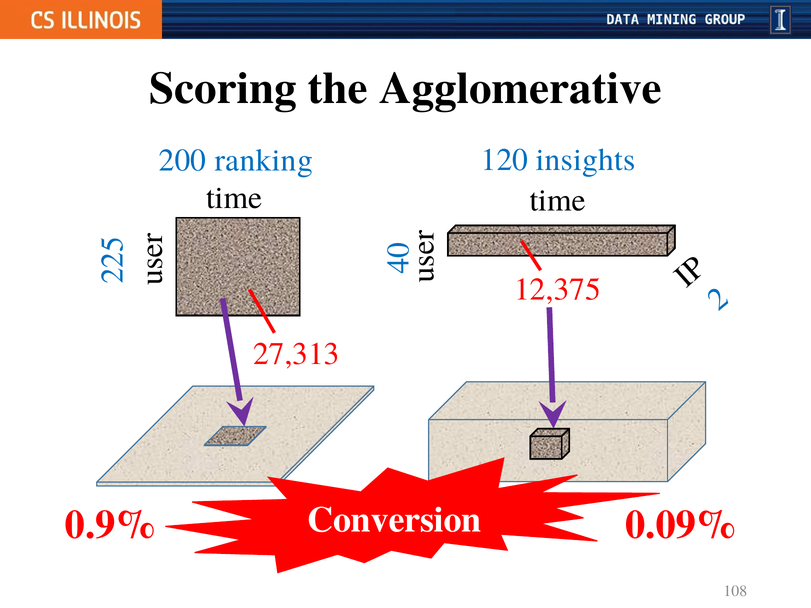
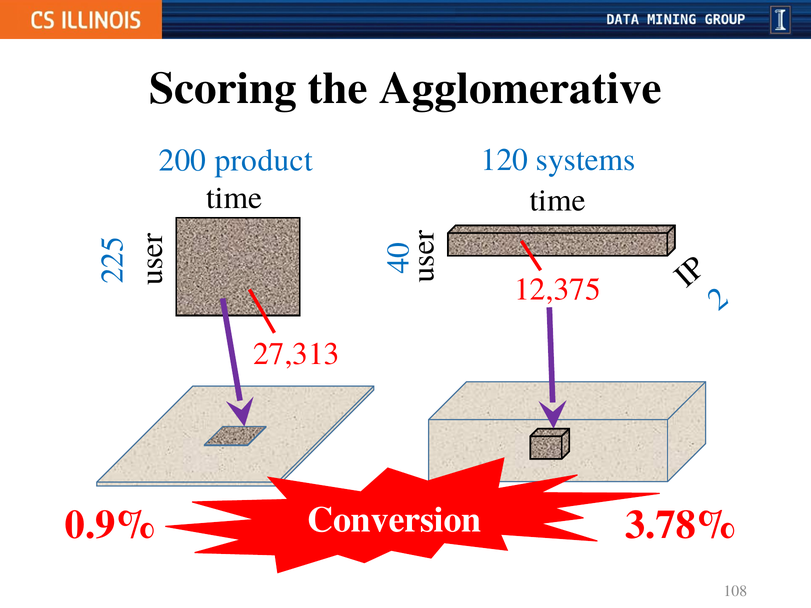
insights: insights -> systems
ranking: ranking -> product
0.09%: 0.09% -> 3.78%
